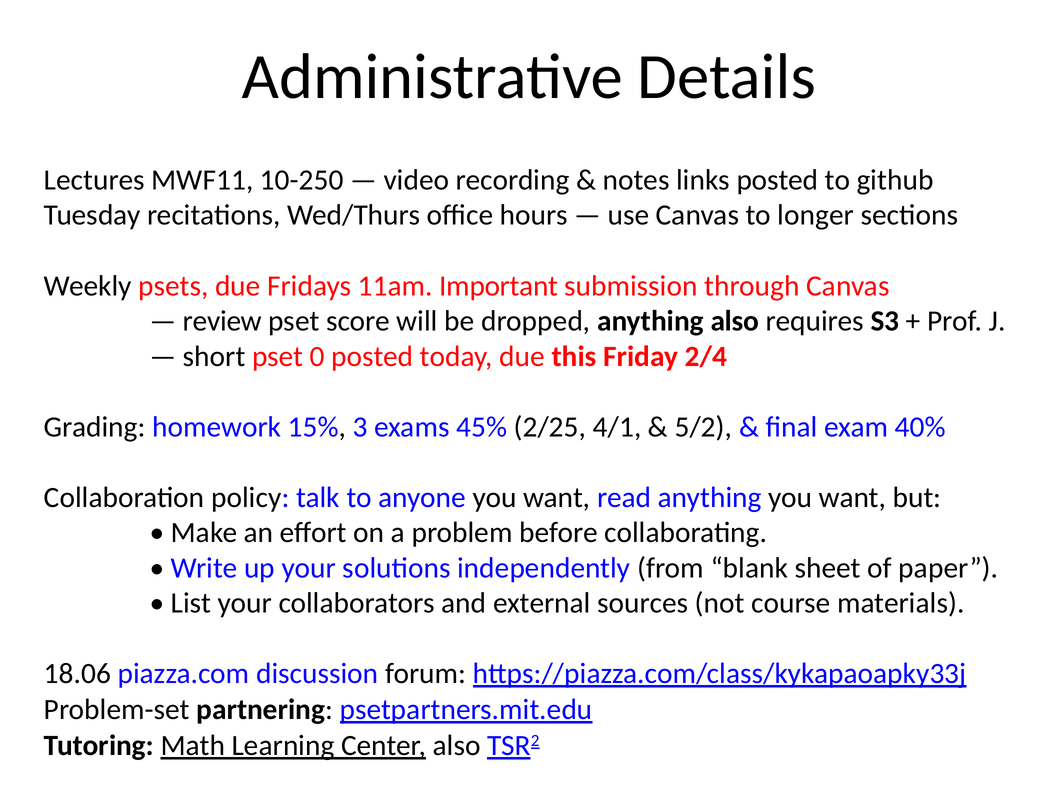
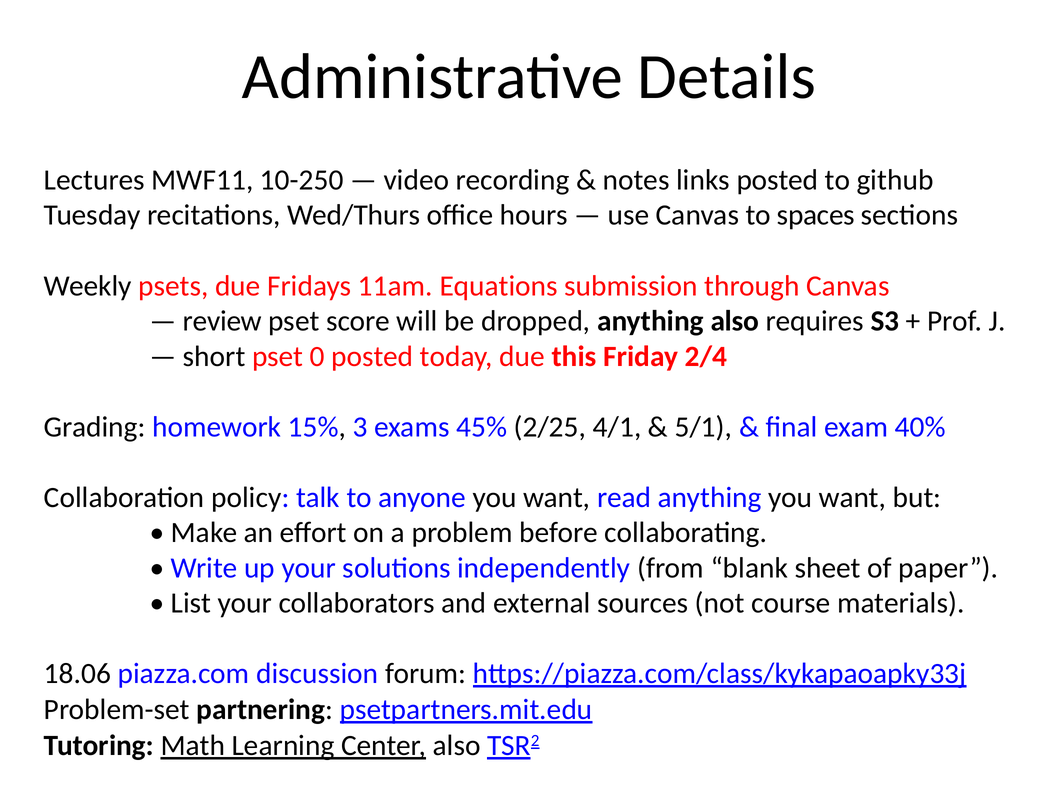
longer: longer -> spaces
Important: Important -> Equations
5/2: 5/2 -> 5/1
